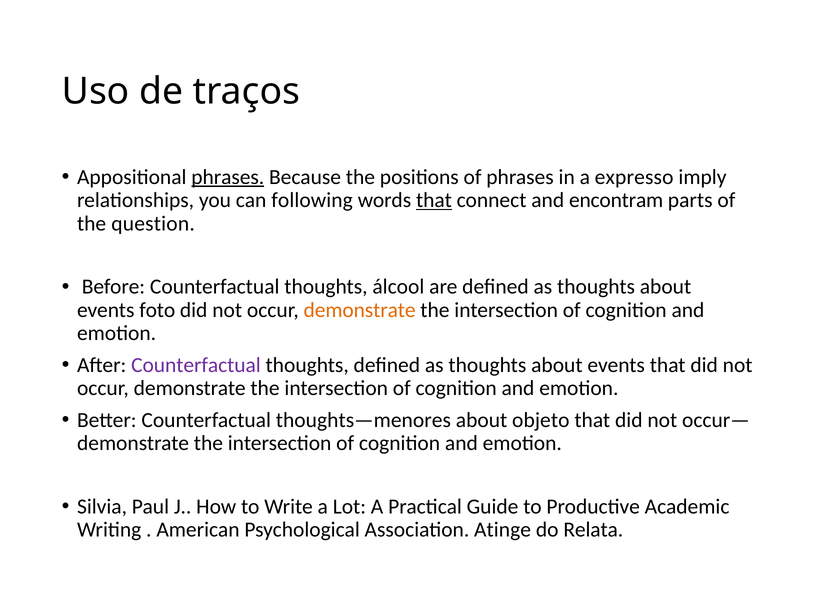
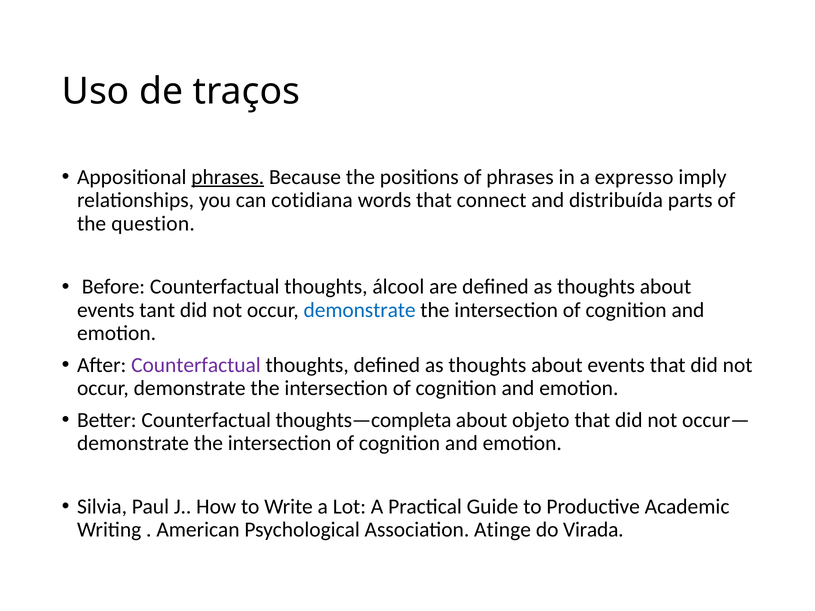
following: following -> cotidiana
that at (434, 200) underline: present -> none
encontram: encontram -> distribuída
foto: foto -> tant
demonstrate at (360, 310) colour: orange -> blue
thoughts—menores: thoughts—menores -> thoughts—completa
Relata: Relata -> Virada
